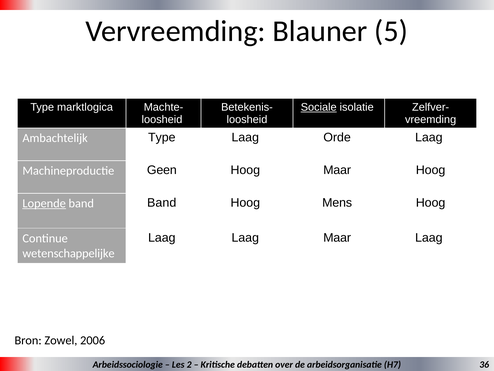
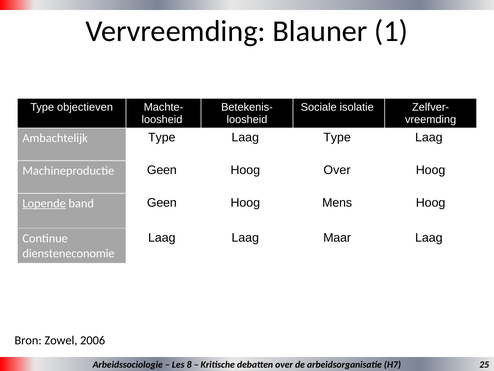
5: 5 -> 1
marktlogica: marktlogica -> objectieven
Sociale underline: present -> none
Laag Orde: Orde -> Type
Hoog Maar: Maar -> Over
band Band: Band -> Geen
wetenschappelijke: wetenschappelijke -> diensteneconomie
2: 2 -> 8
36: 36 -> 25
